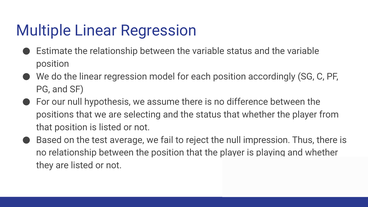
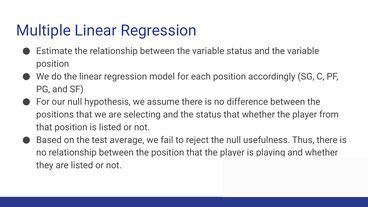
impression: impression -> usefulness
